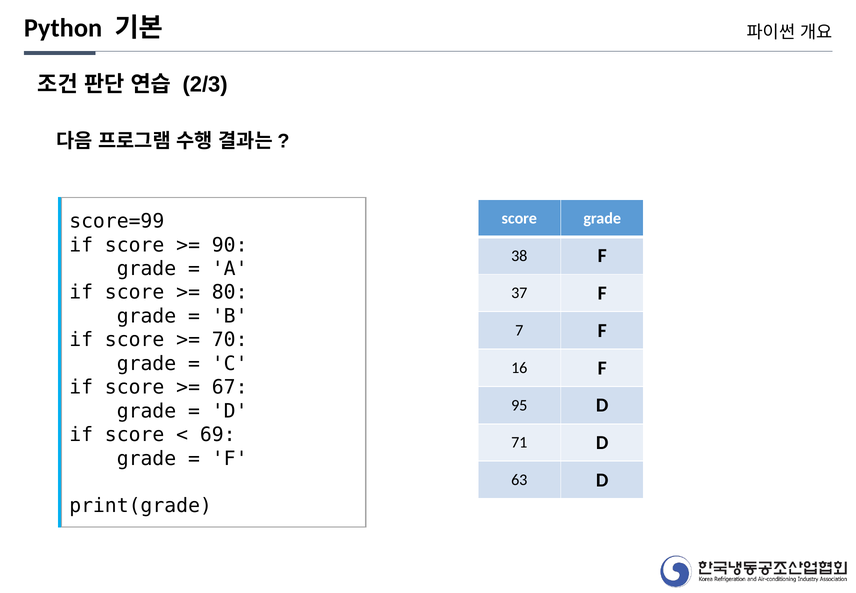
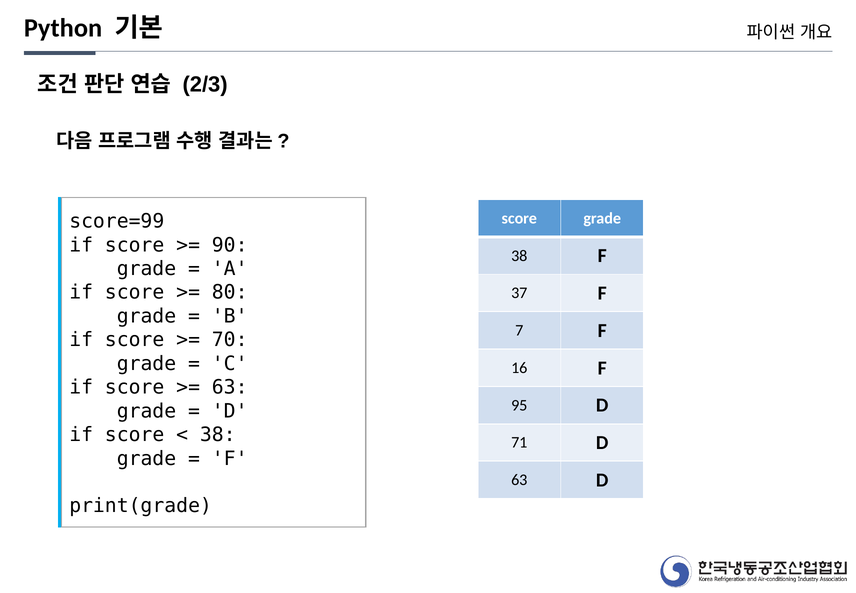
67 at (230, 387): 67 -> 63
69 at (218, 435): 69 -> 38
